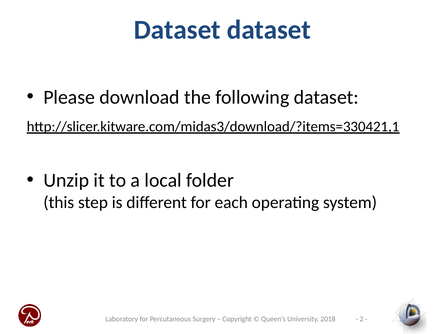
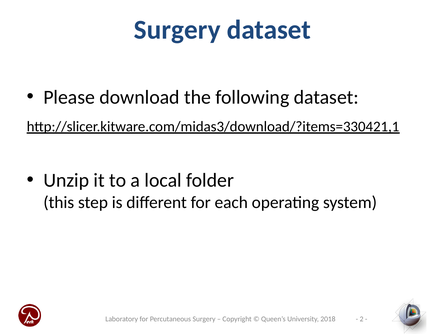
Dataset at (177, 30): Dataset -> Surgery
